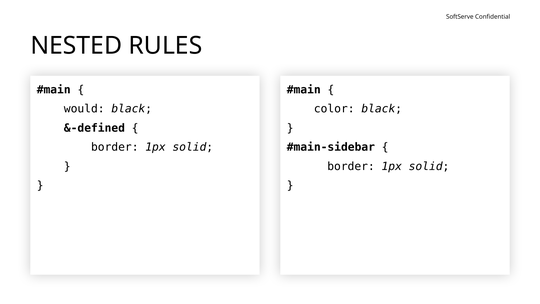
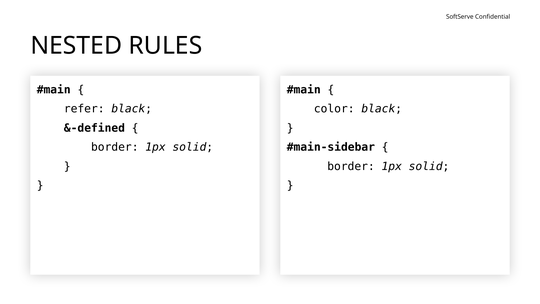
would: would -> refer
